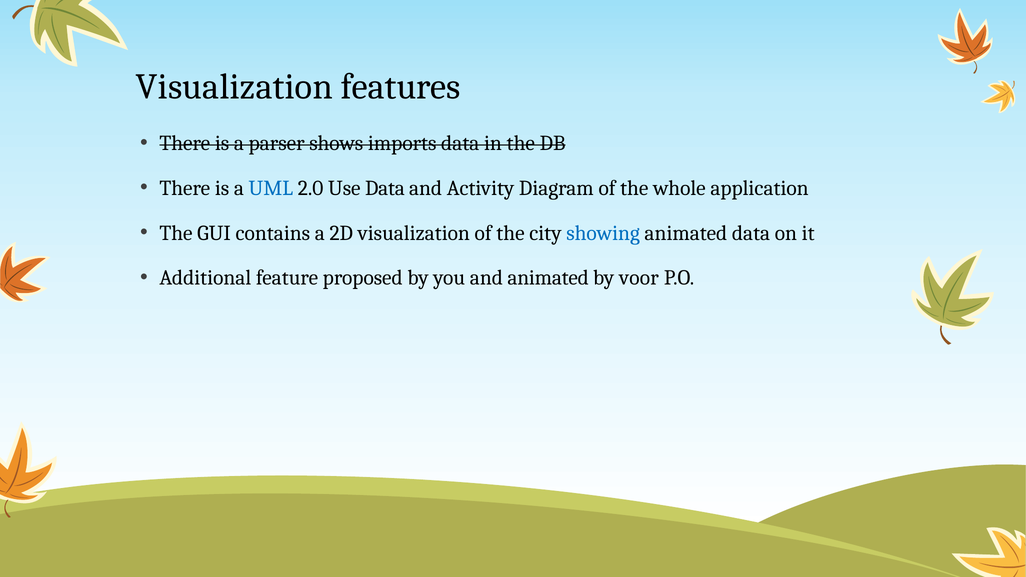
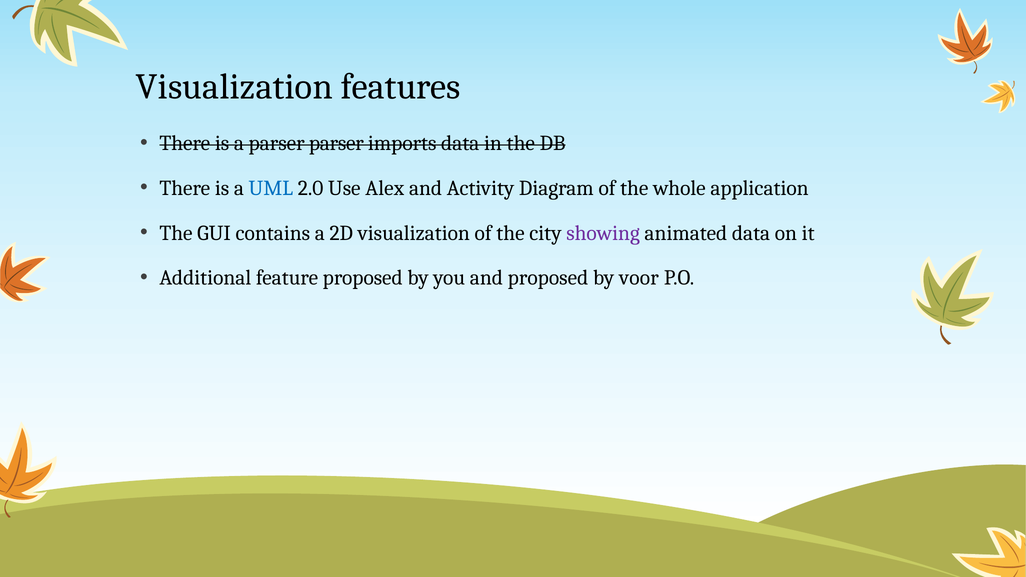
parser shows: shows -> parser
Use Data: Data -> Alex
showing colour: blue -> purple
and animated: animated -> proposed
